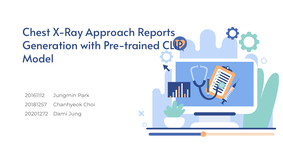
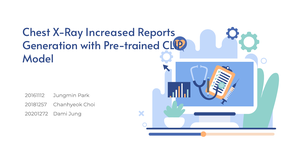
Approach: Approach -> Increased
